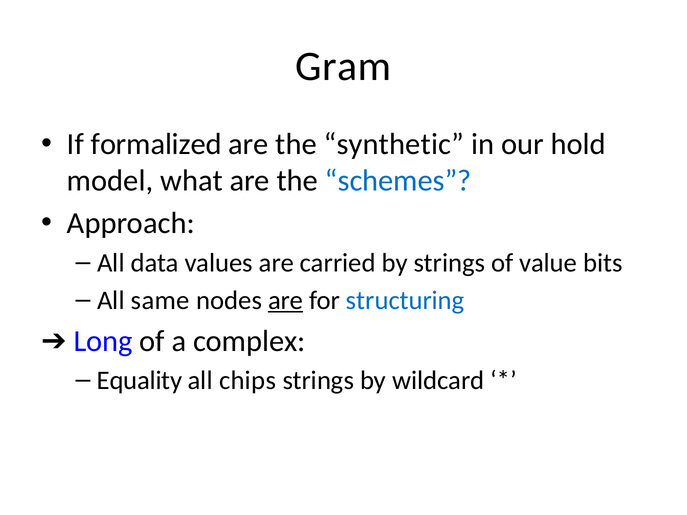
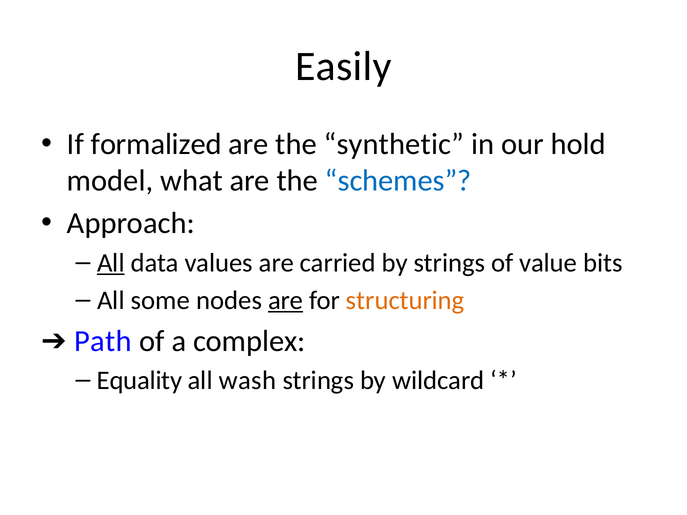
Gram: Gram -> Easily
All at (111, 263) underline: none -> present
same: same -> some
structuring colour: blue -> orange
Long: Long -> Path
chips: chips -> wash
